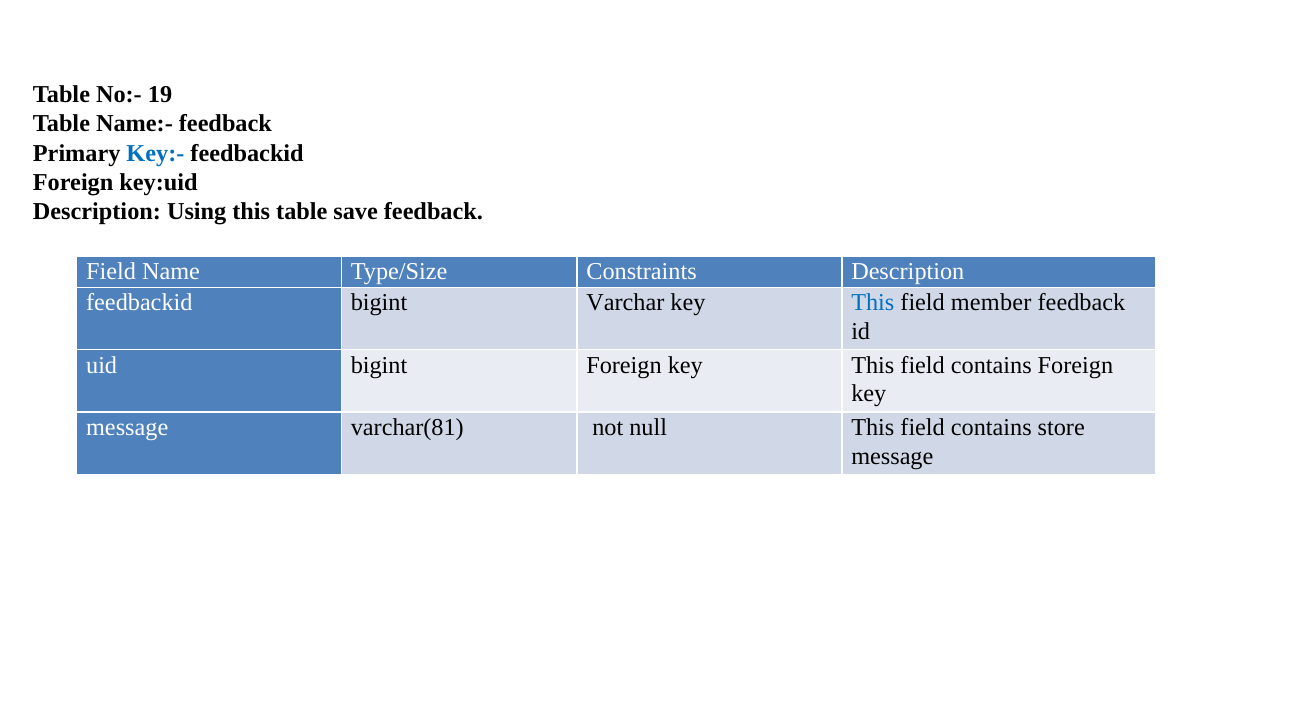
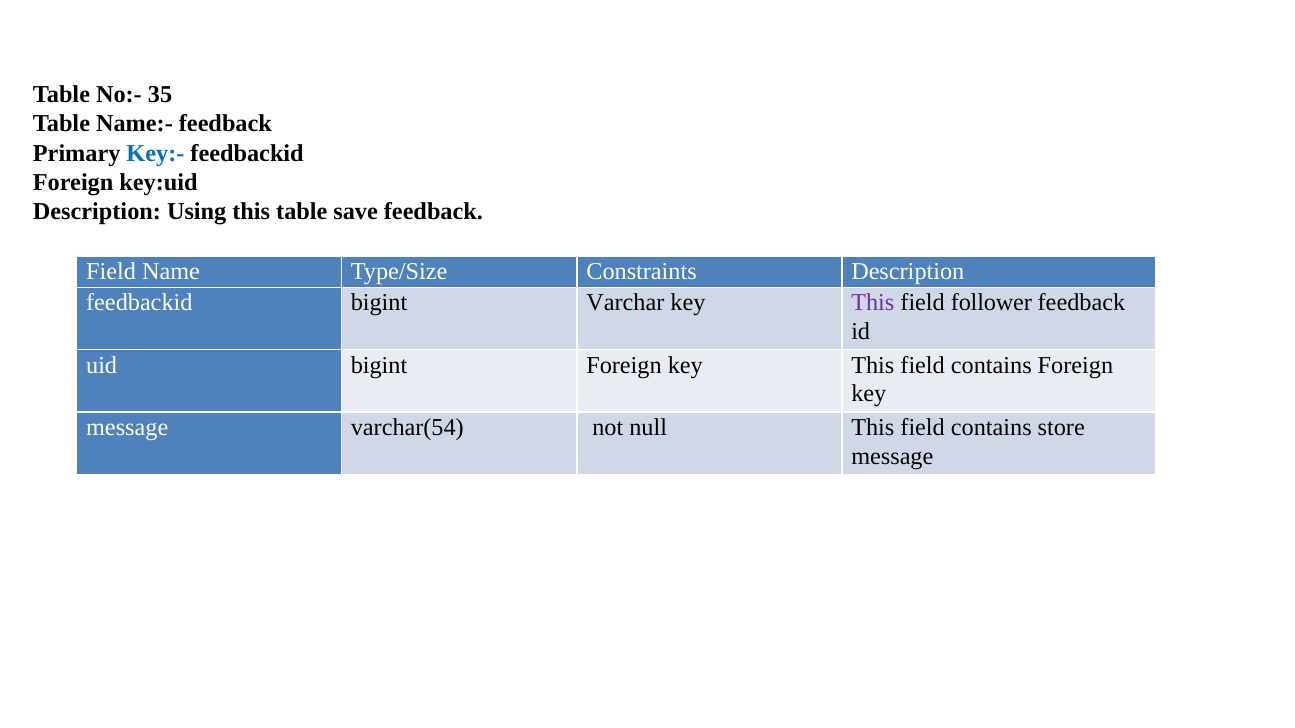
19: 19 -> 35
This at (873, 303) colour: blue -> purple
member: member -> follower
varchar(81: varchar(81 -> varchar(54
